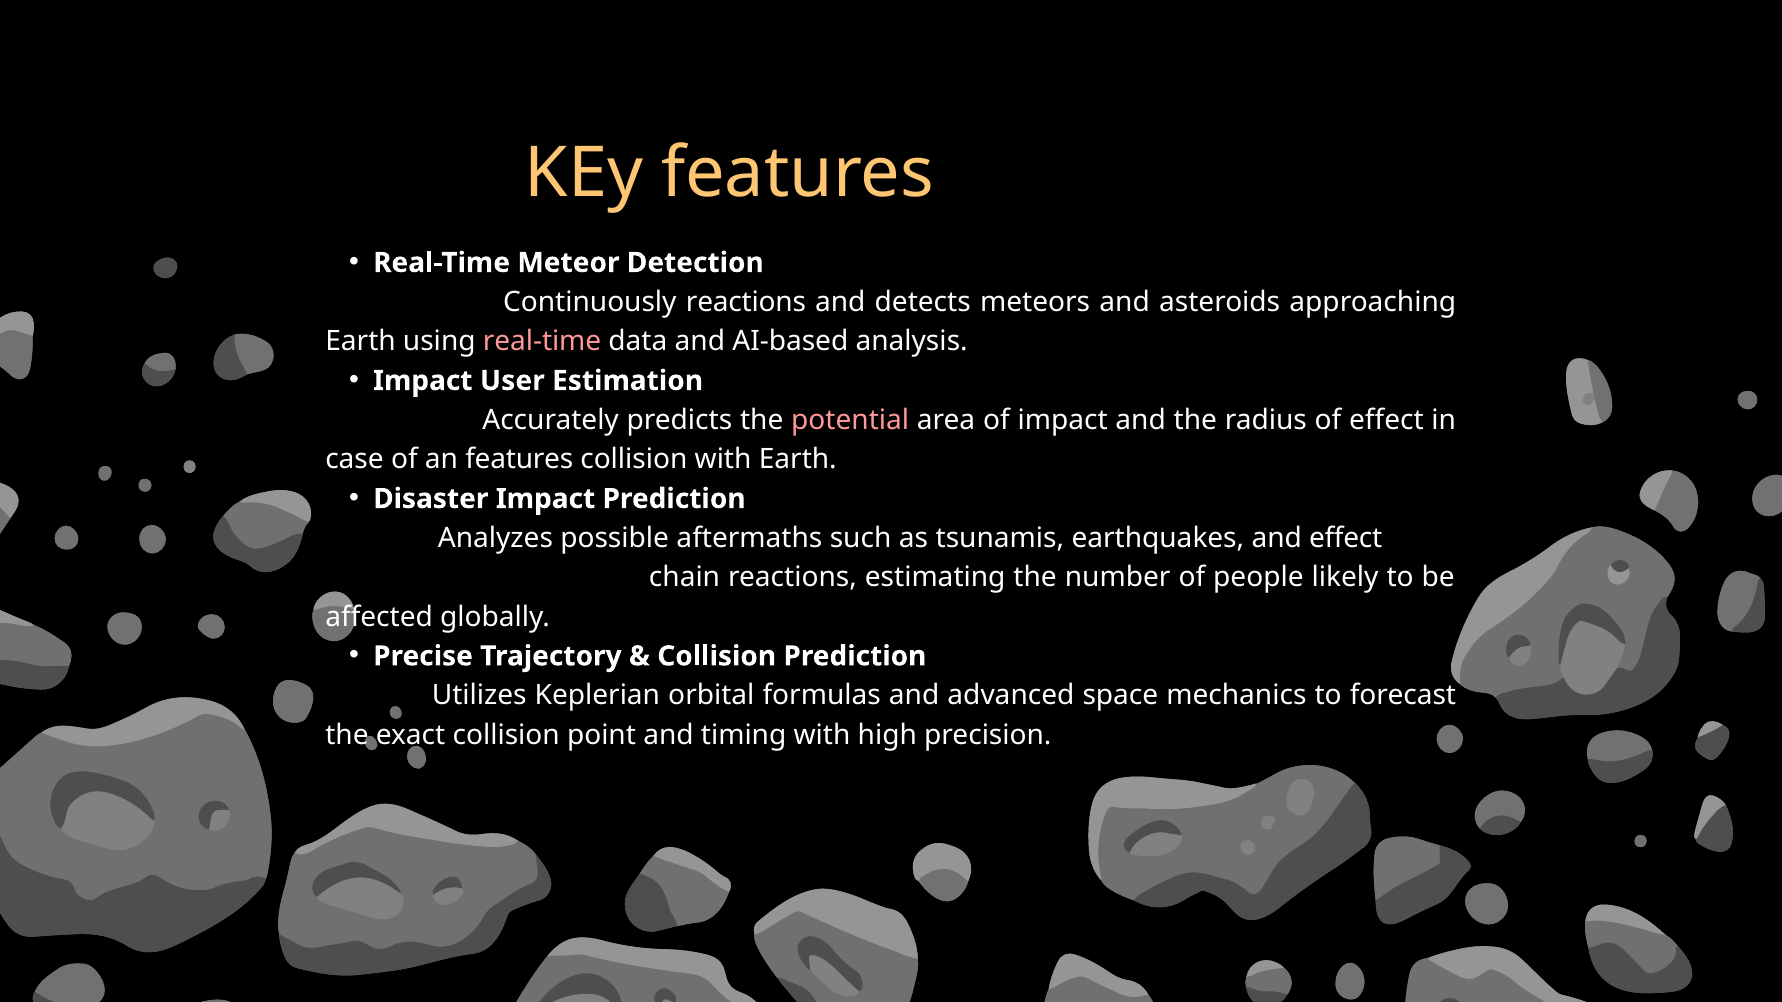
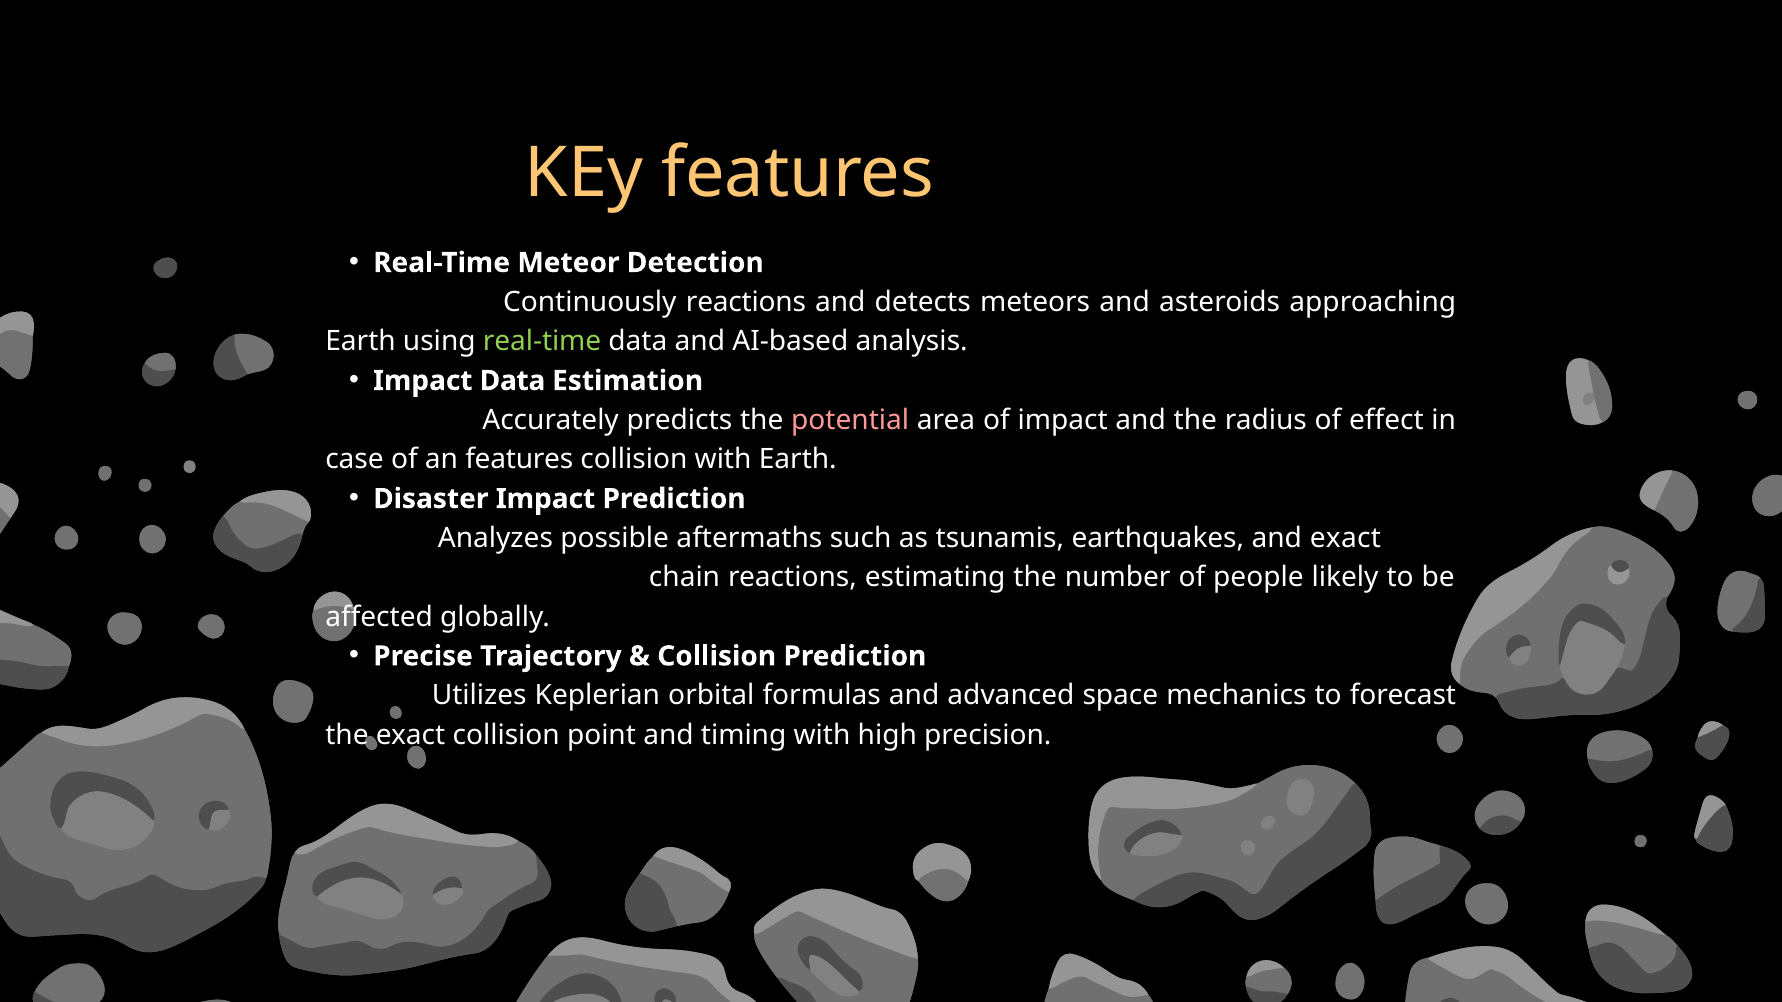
real-time at (542, 342) colour: pink -> light green
Impact User: User -> Data
and effect: effect -> exact
